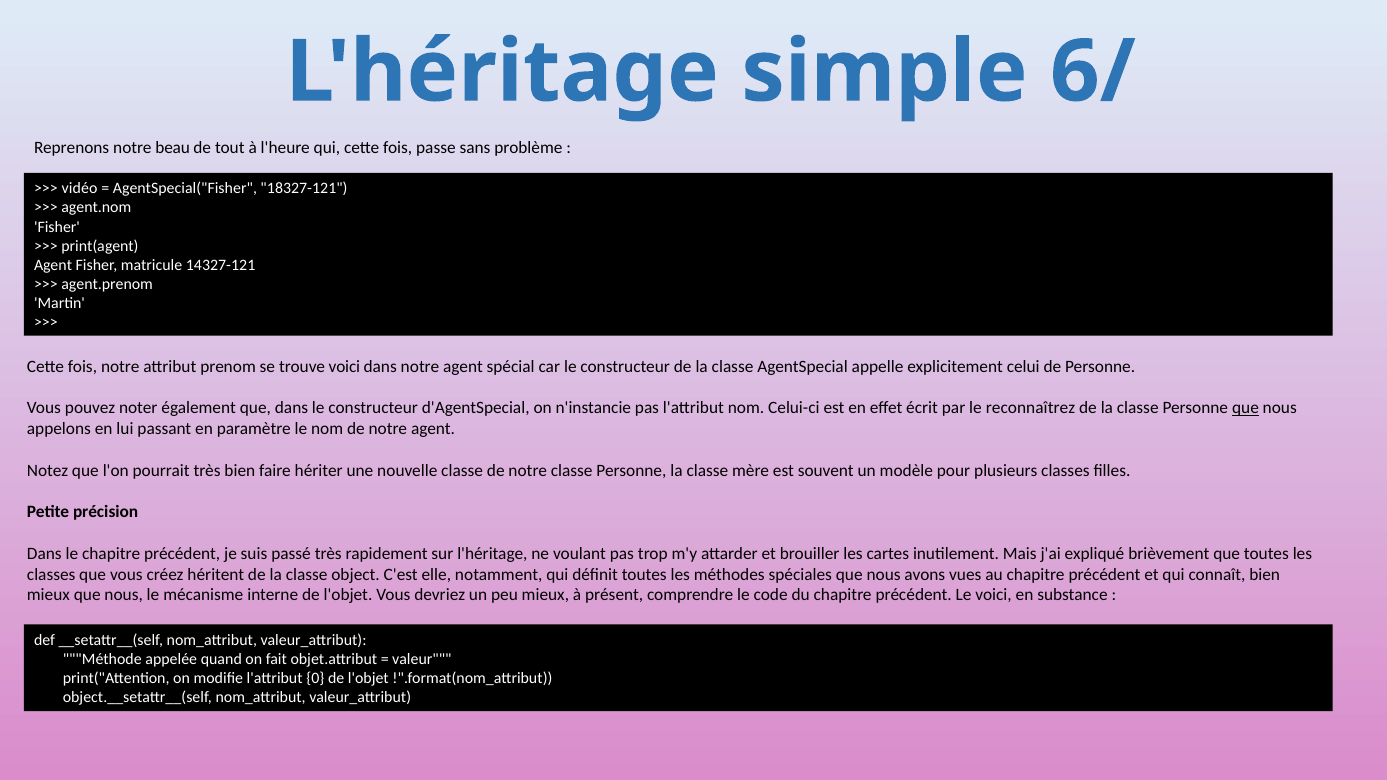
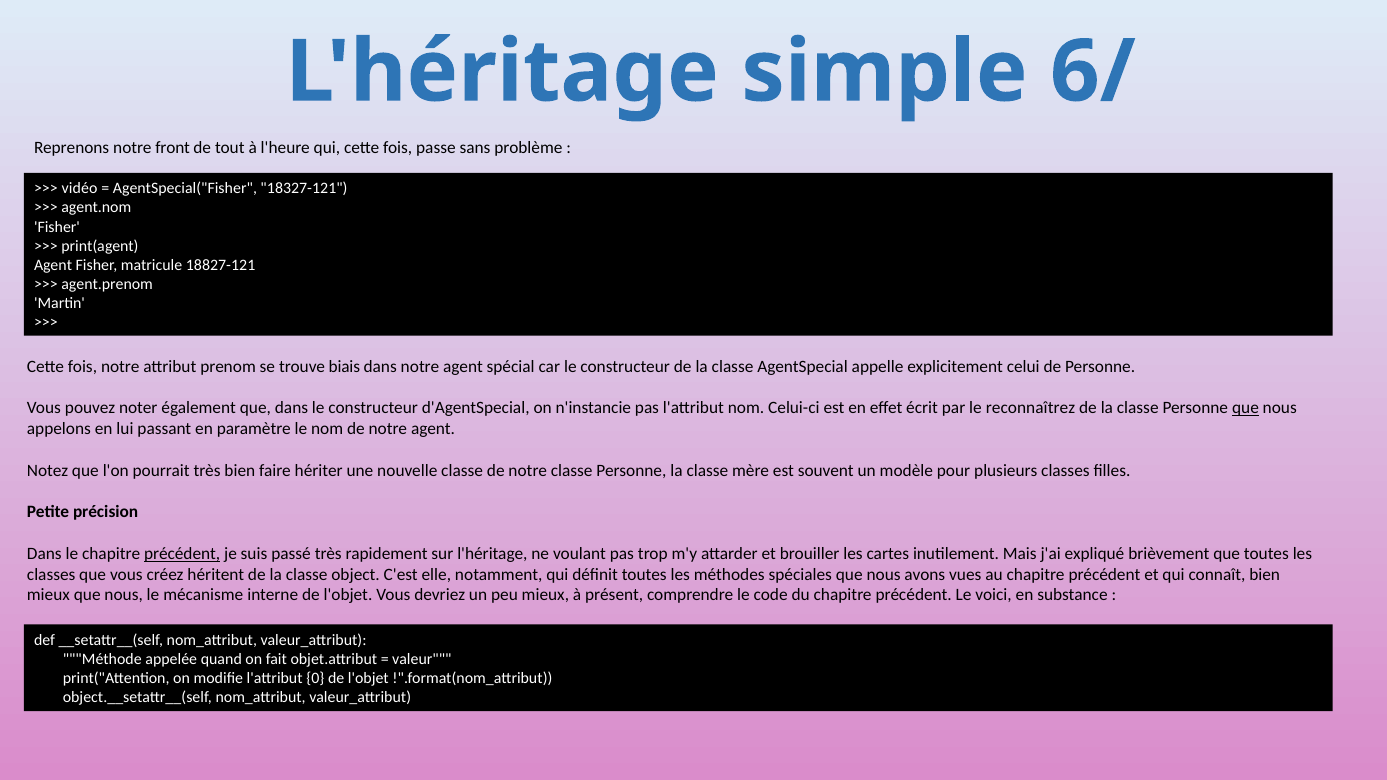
beau: beau -> front
14327-121: 14327-121 -> 18827-121
trouve voici: voici -> biais
précédent at (182, 554) underline: none -> present
